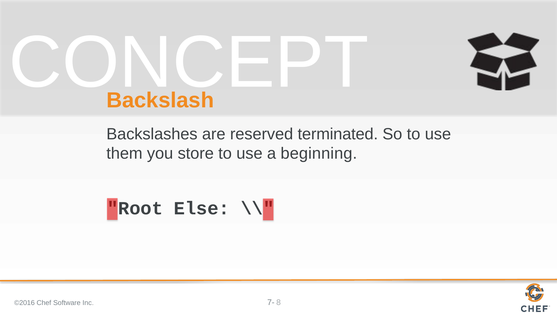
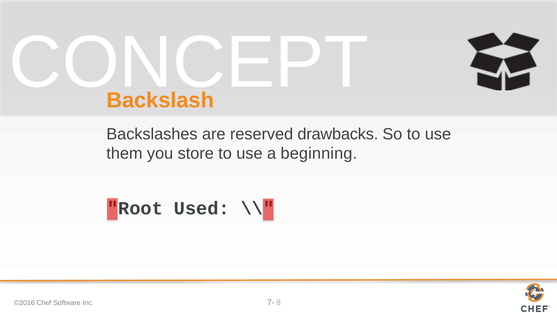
terminated: terminated -> drawbacks
Else: Else -> Used
